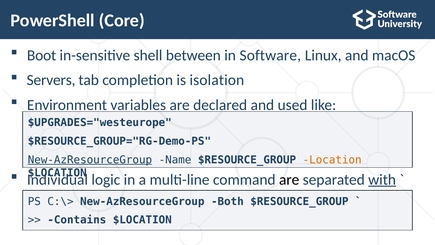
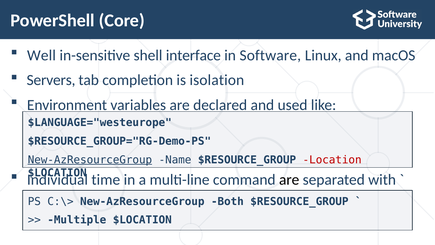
Boot: Boot -> Well
between: between -> interface
$UPGRADES="westeurope: $UPGRADES="westeurope -> $LANGUAGE="westeurope
Location colour: orange -> red
logic: logic -> time
with underline: present -> none
Contains: Contains -> Multiple
